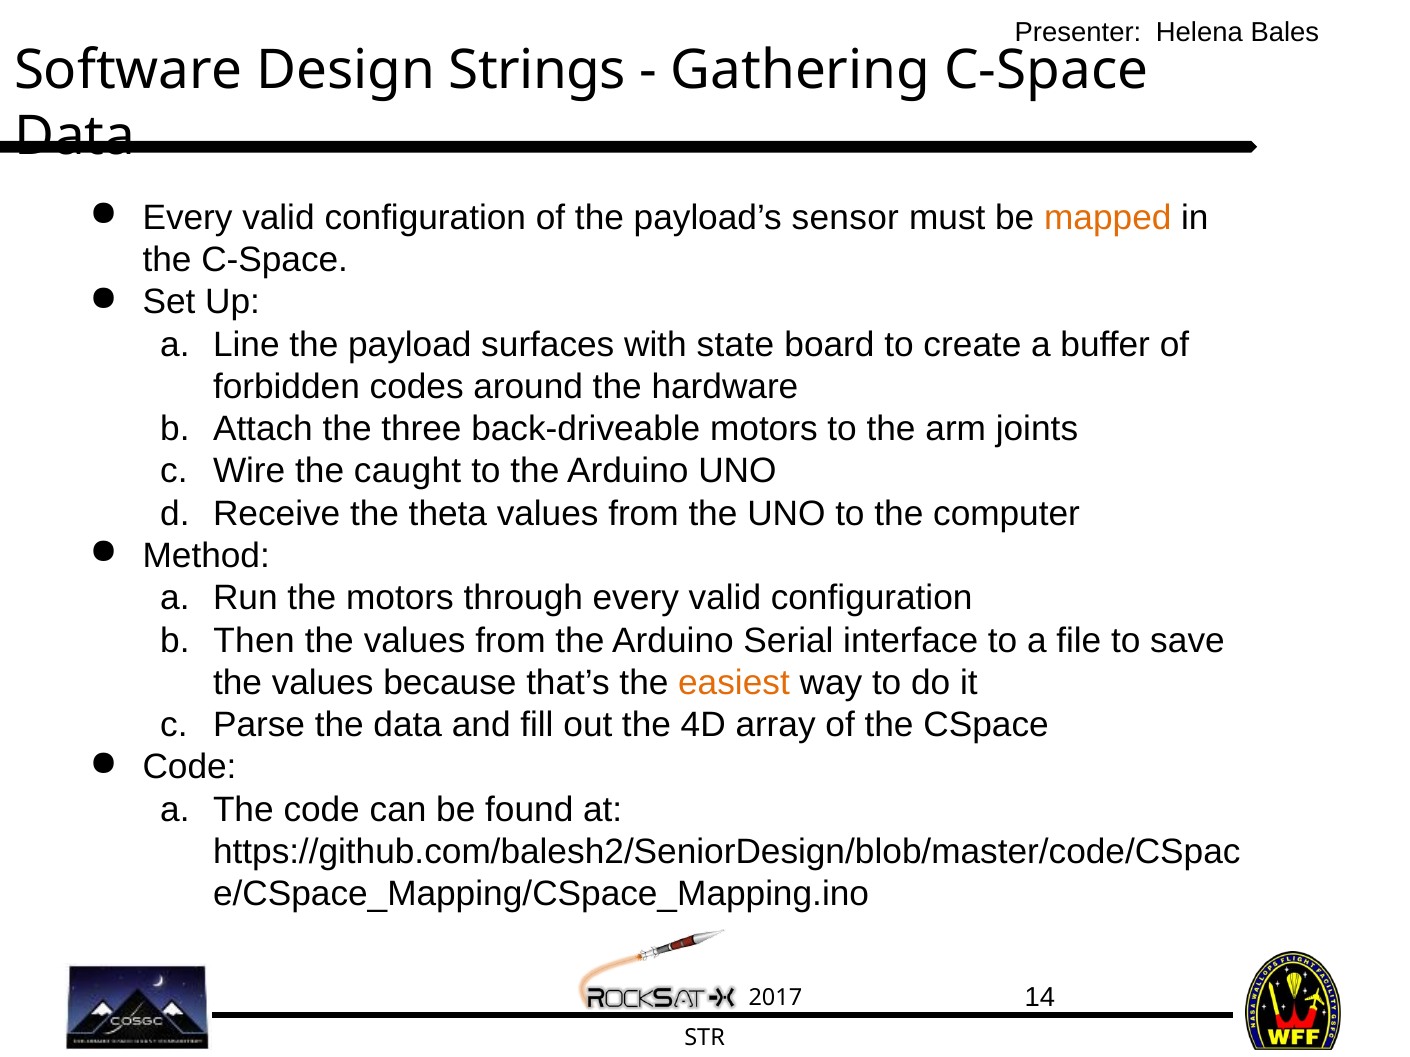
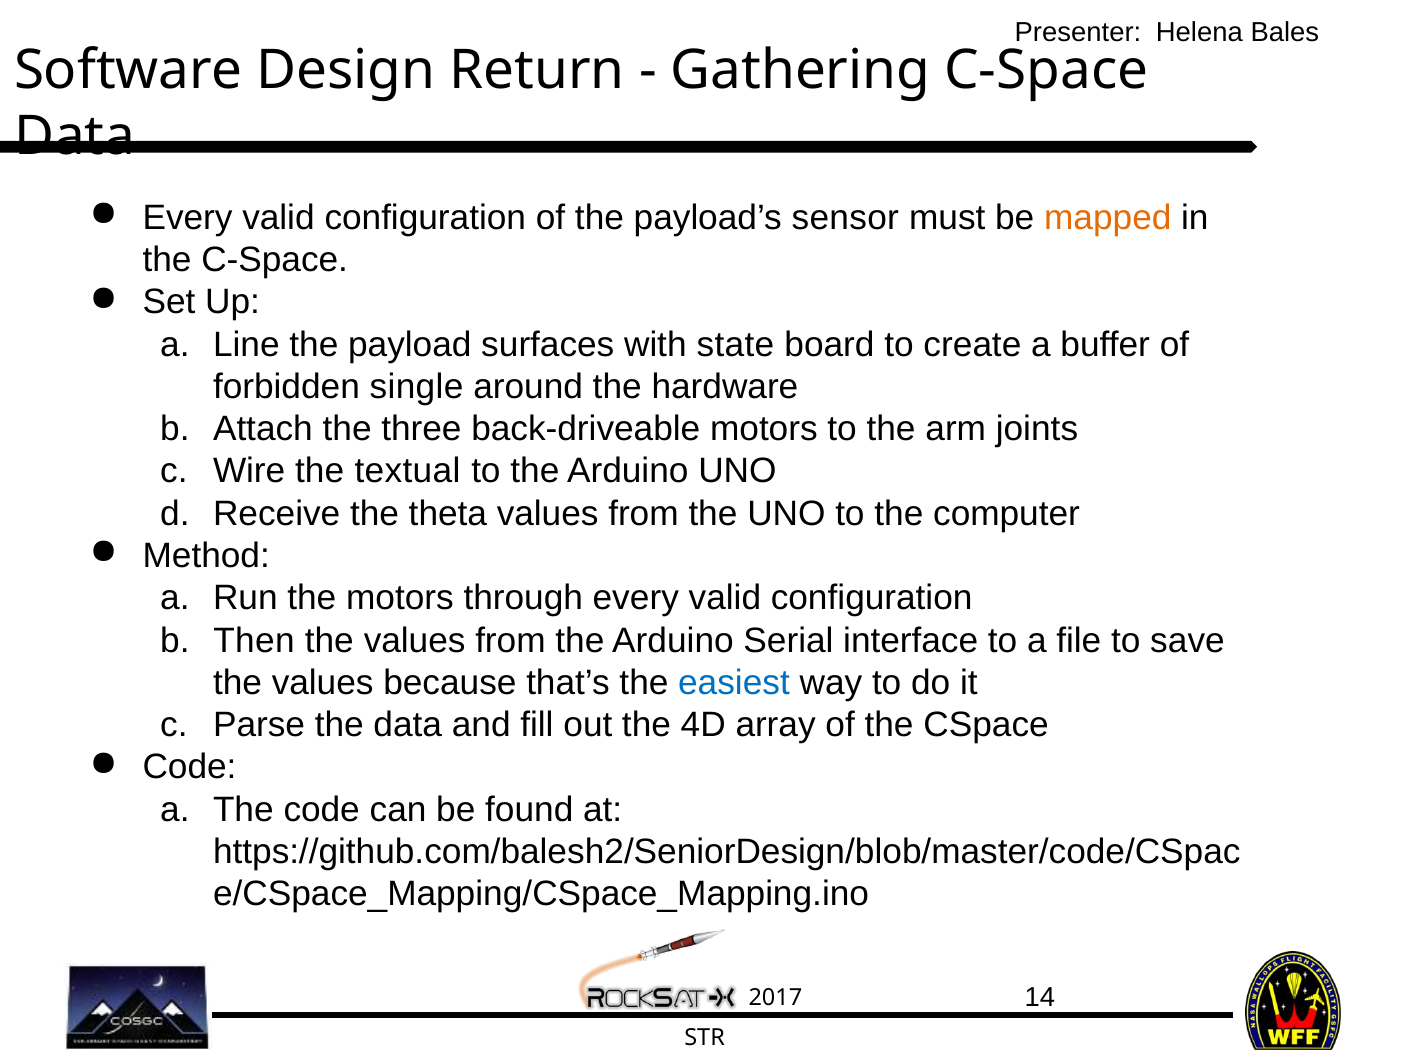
Strings: Strings -> Return
codes: codes -> single
caught: caught -> textual
easiest colour: orange -> blue
